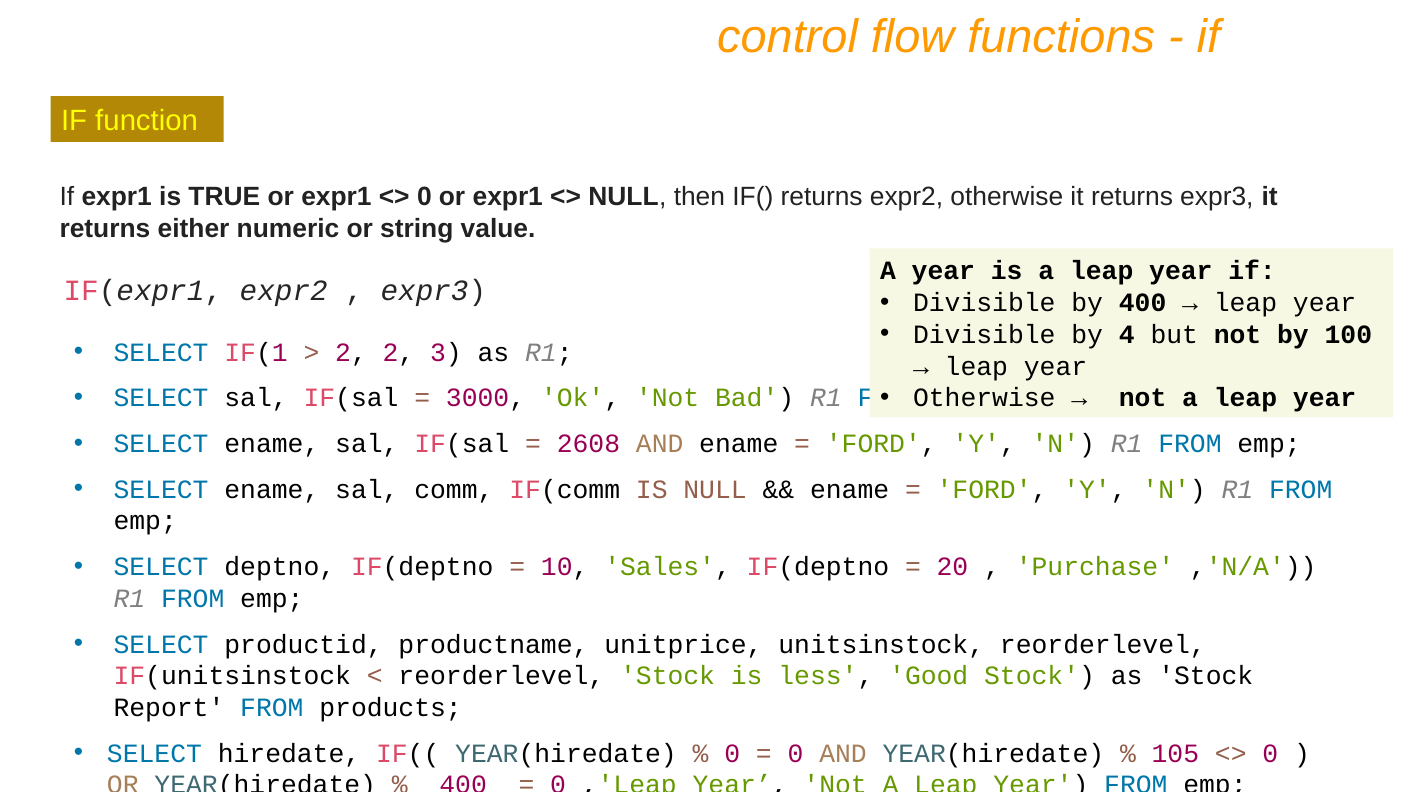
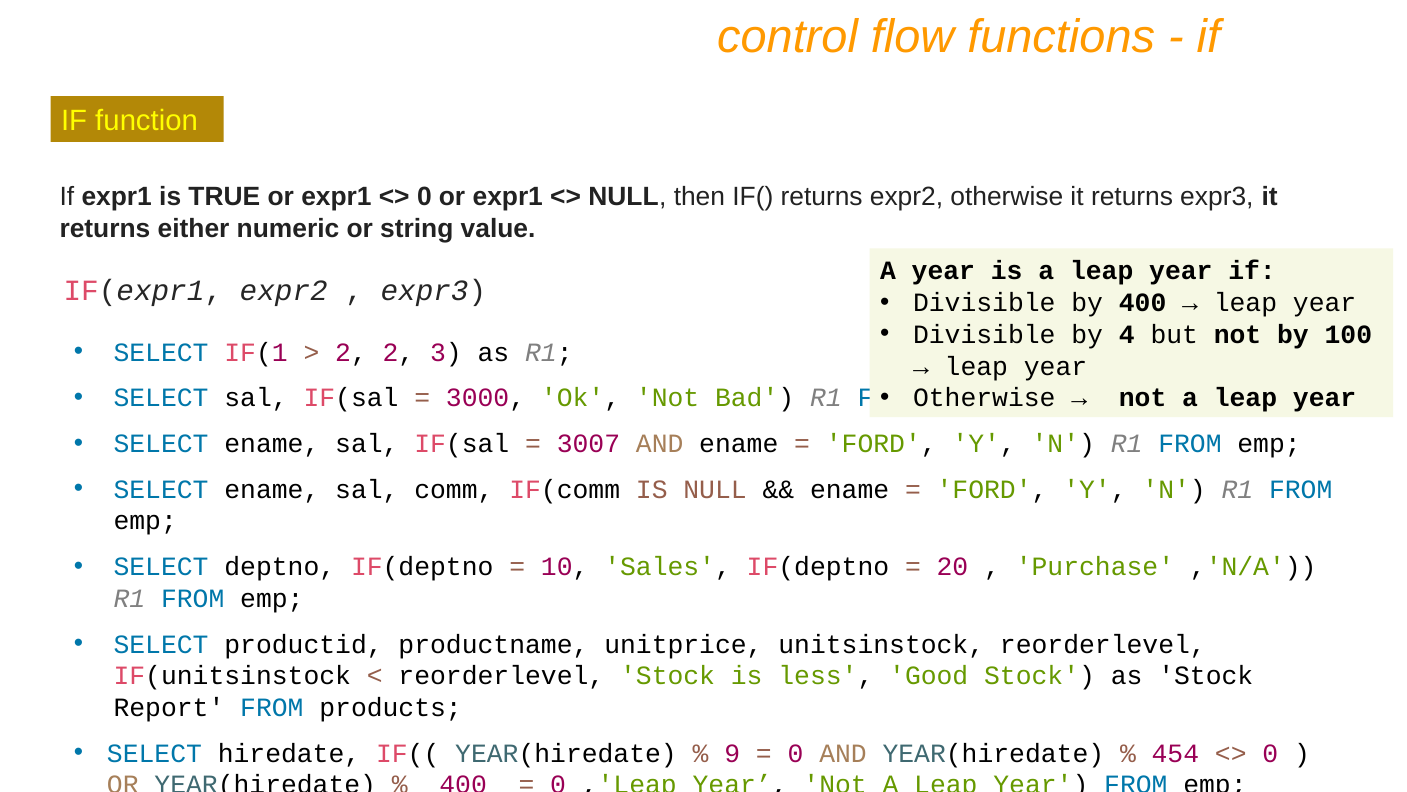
2608: 2608 -> 3007
0 at (732, 753): 0 -> 9
105: 105 -> 454
